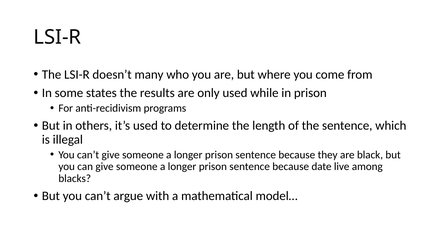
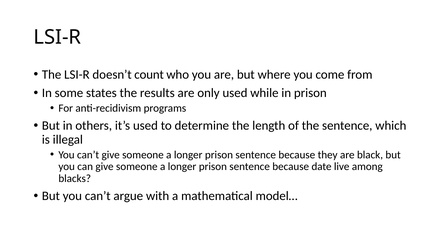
many: many -> count
